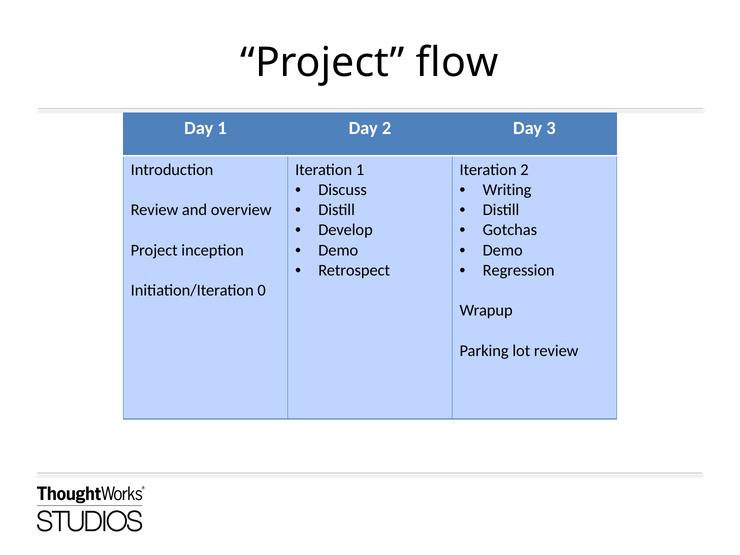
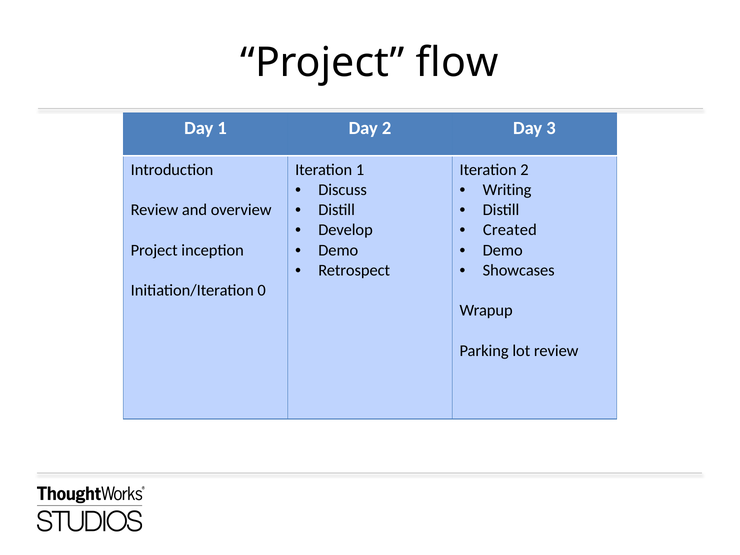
Gotchas: Gotchas -> Created
Regression: Regression -> Showcases
